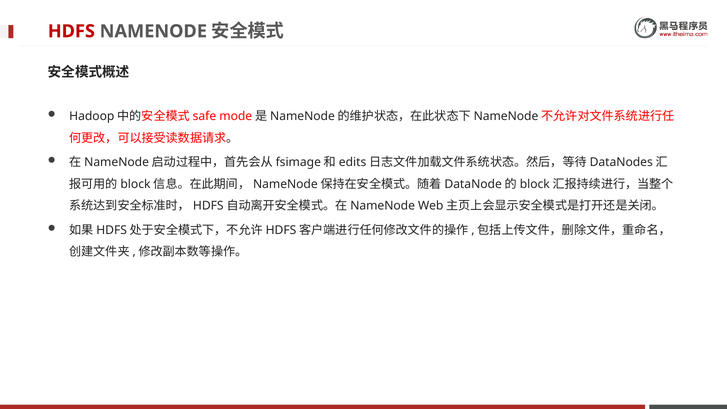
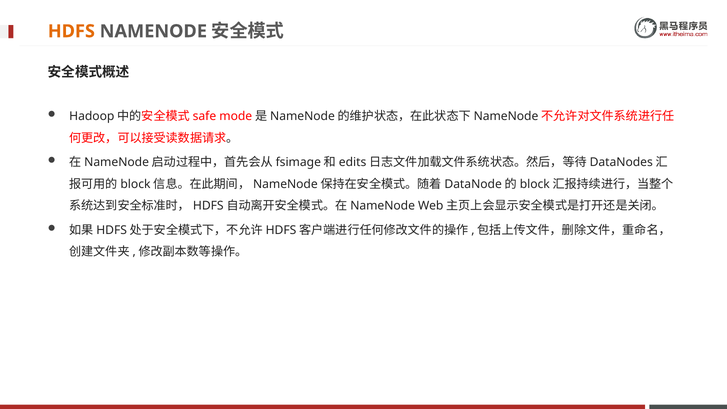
HDFS colour: red -> orange
